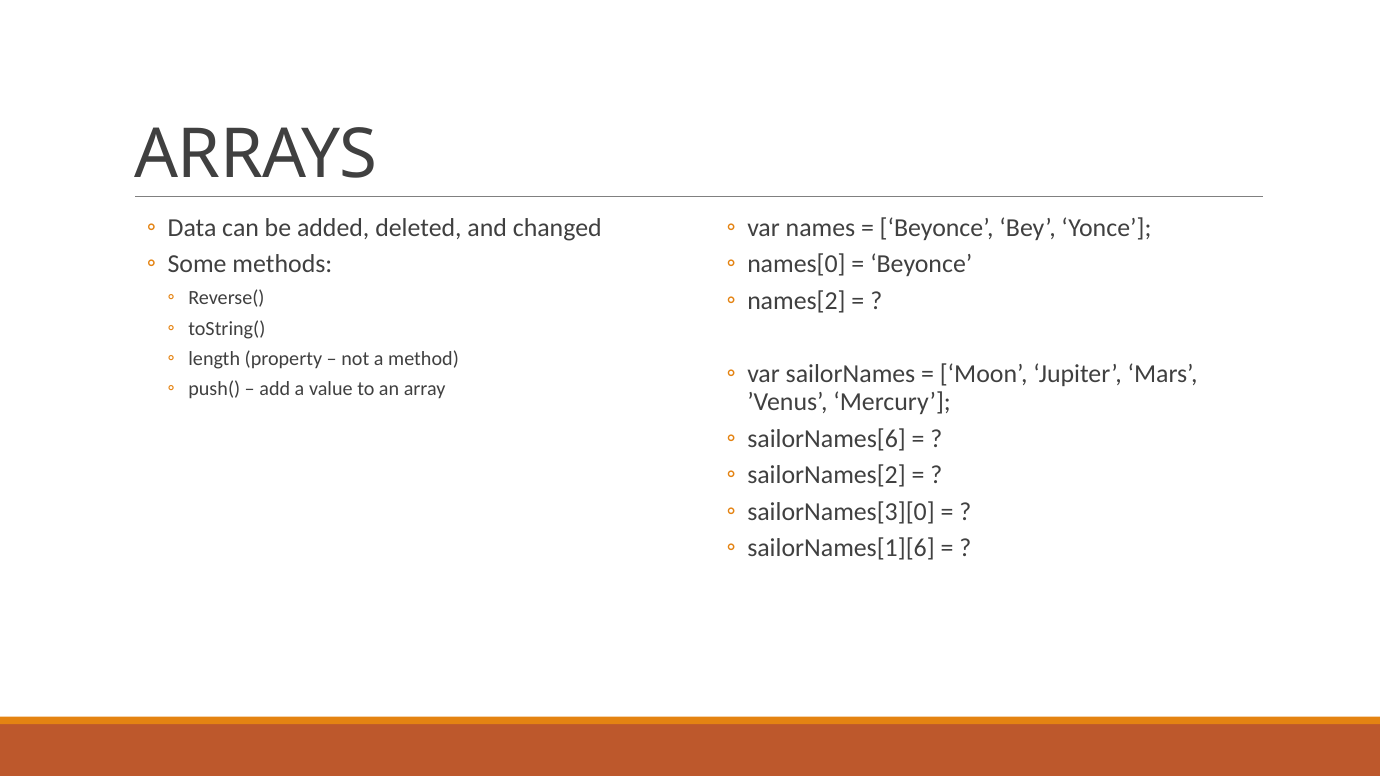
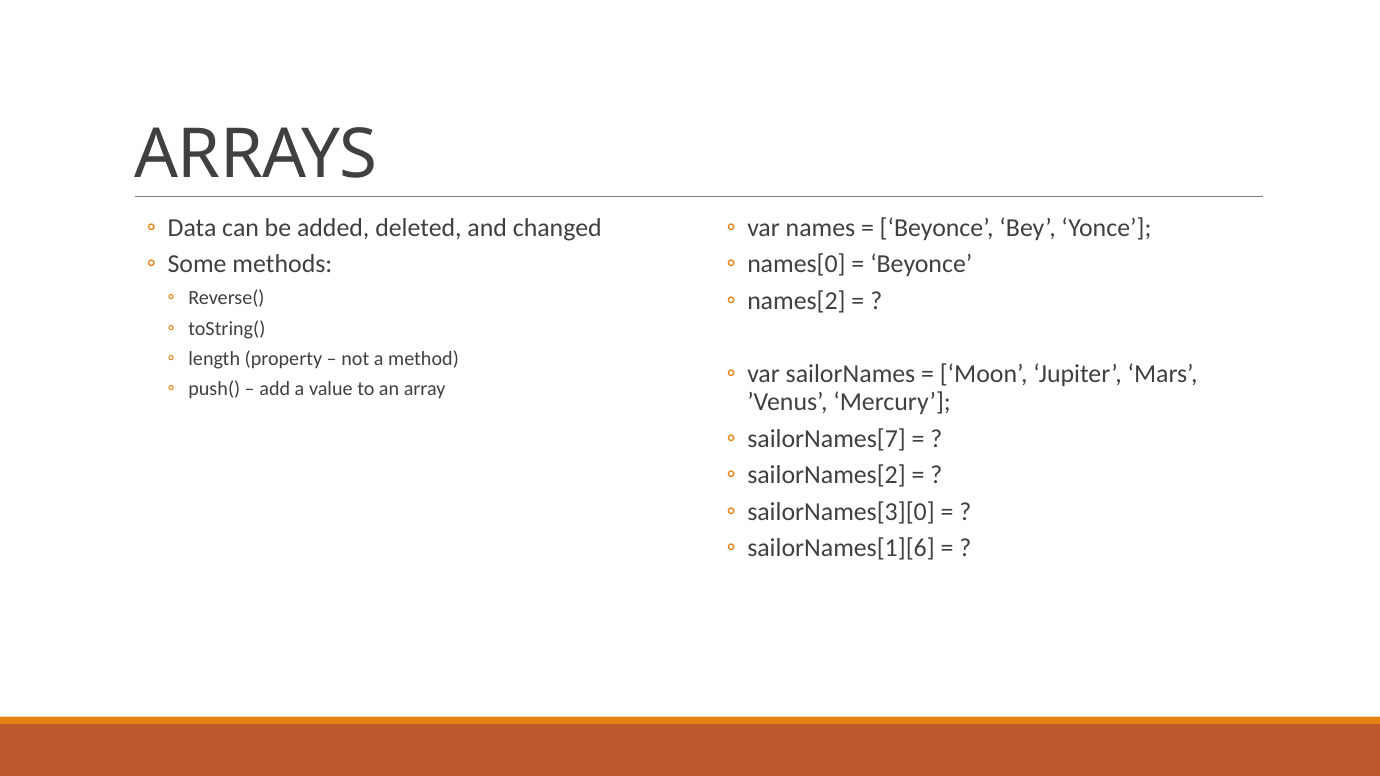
sailorNames[6: sailorNames[6 -> sailorNames[7
